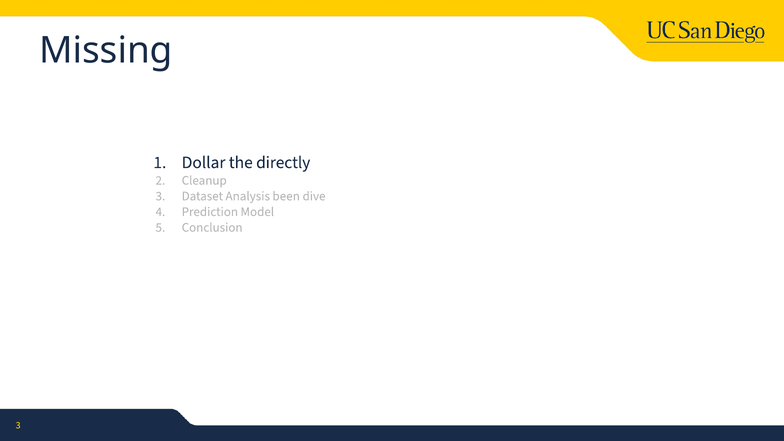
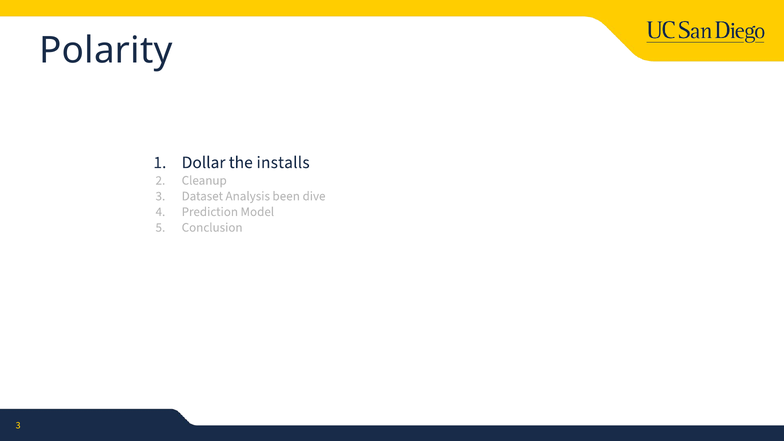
Missing: Missing -> Polarity
directly: directly -> installs
